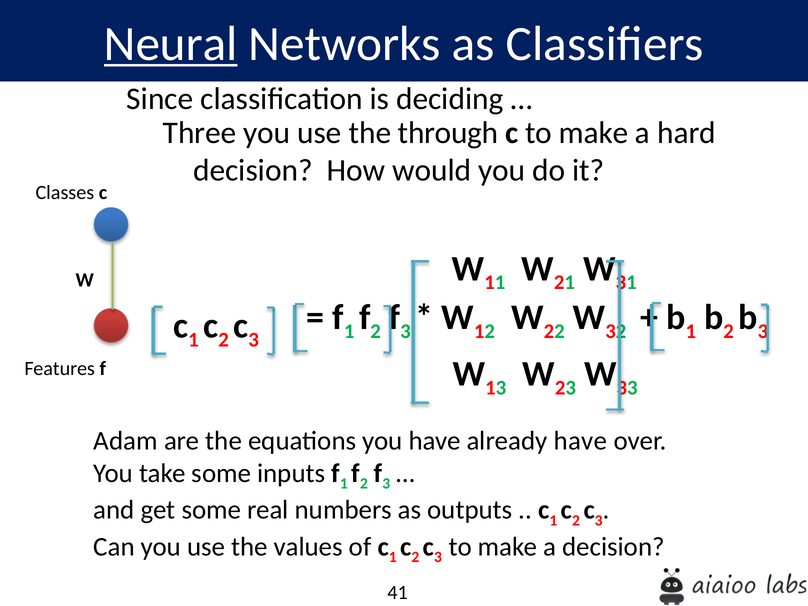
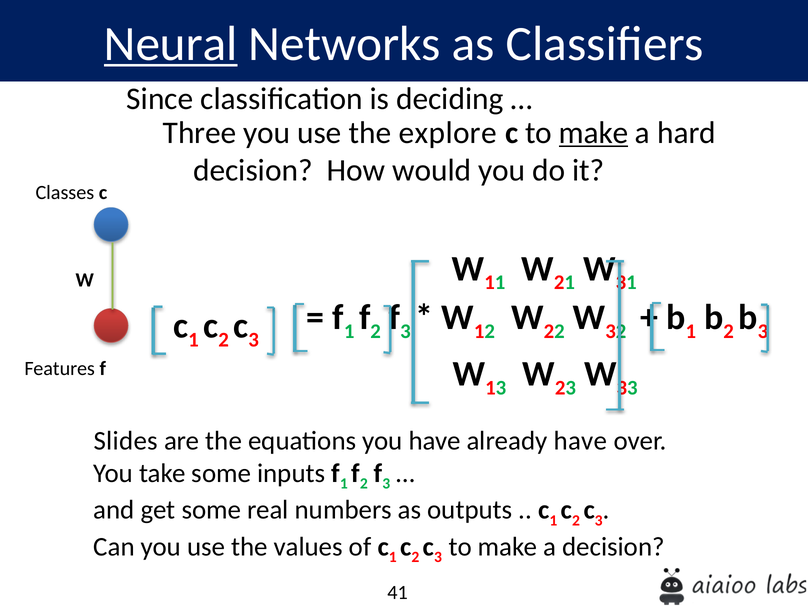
through: through -> explore
make at (594, 133) underline: none -> present
Adam: Adam -> Slides
